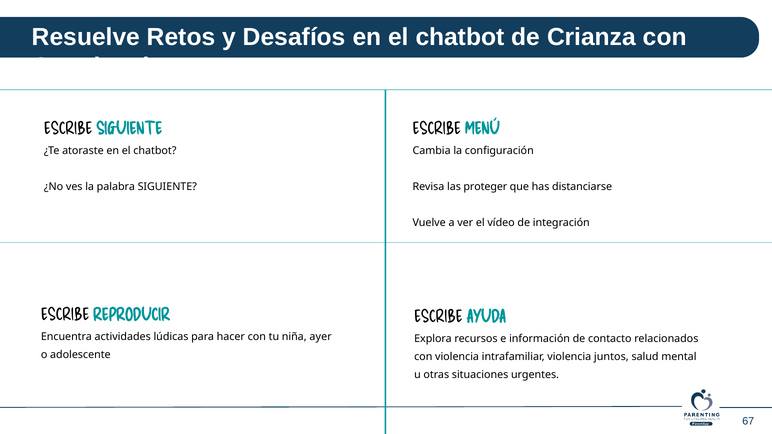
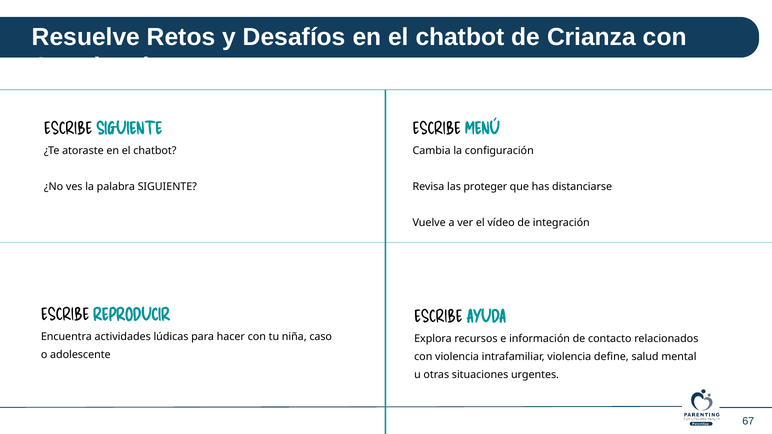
ayer: ayer -> caso
juntos: juntos -> define
